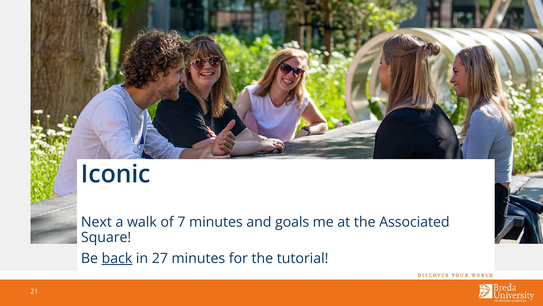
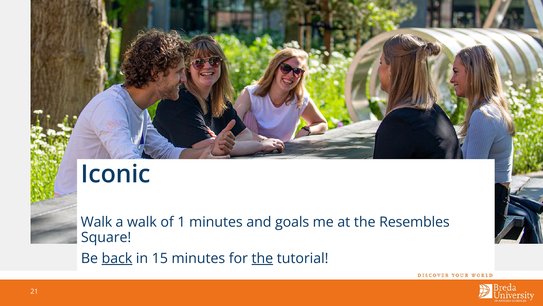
Next at (96, 222): Next -> Walk
7: 7 -> 1
Associated: Associated -> Resembles
27: 27 -> 15
the at (262, 258) underline: none -> present
